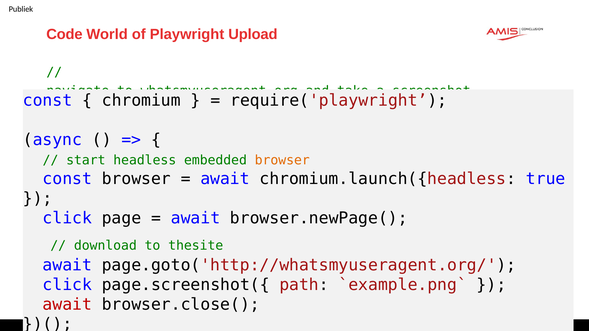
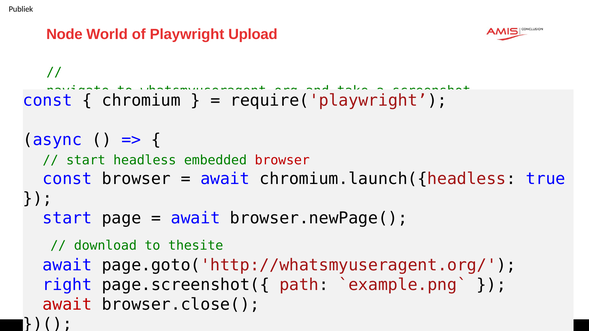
Code: Code -> Node
browser at (282, 161) colour: orange -> red
click at (67, 218): click -> start
click at (67, 285): click -> right
